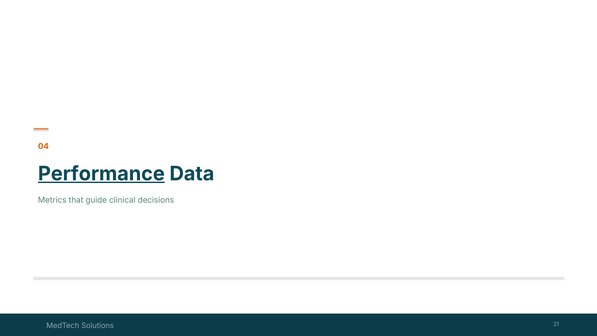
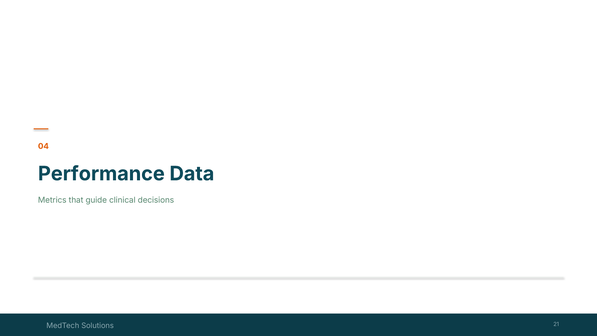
Performance underline: present -> none
